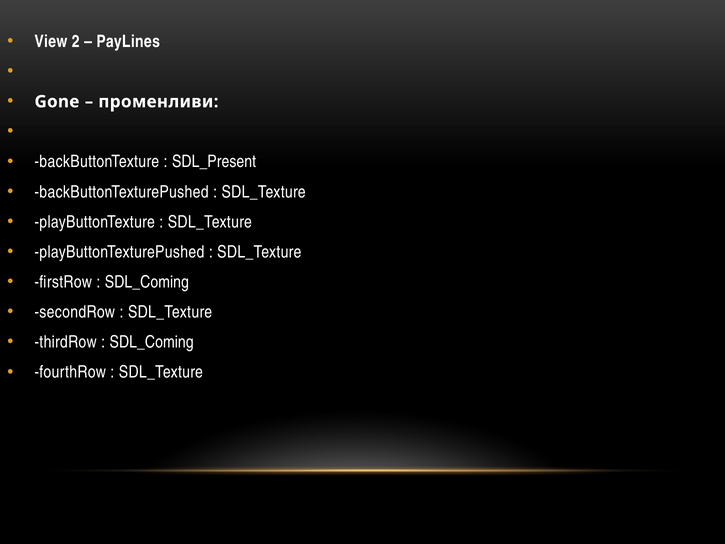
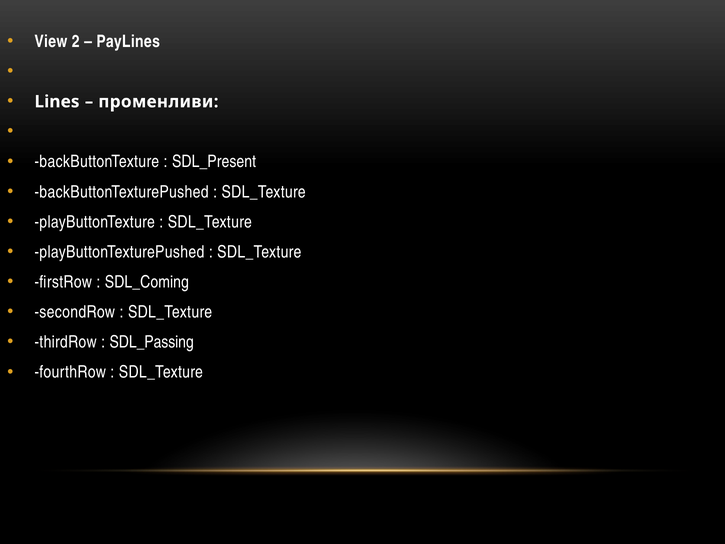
Gone: Gone -> Lines
SDL_Coming at (152, 342): SDL_Coming -> SDL_Passing
